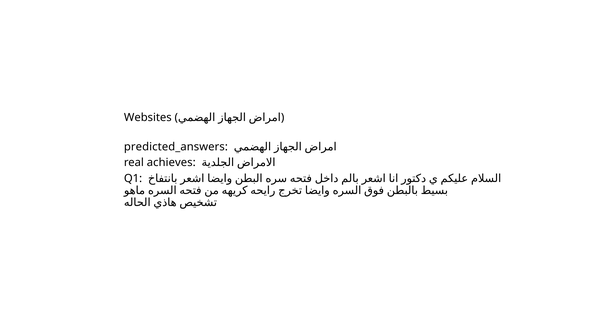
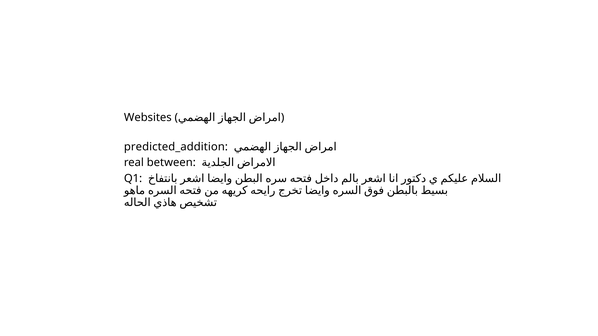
predicted_answers: predicted_answers -> predicted_addition
achieves: achieves -> between
